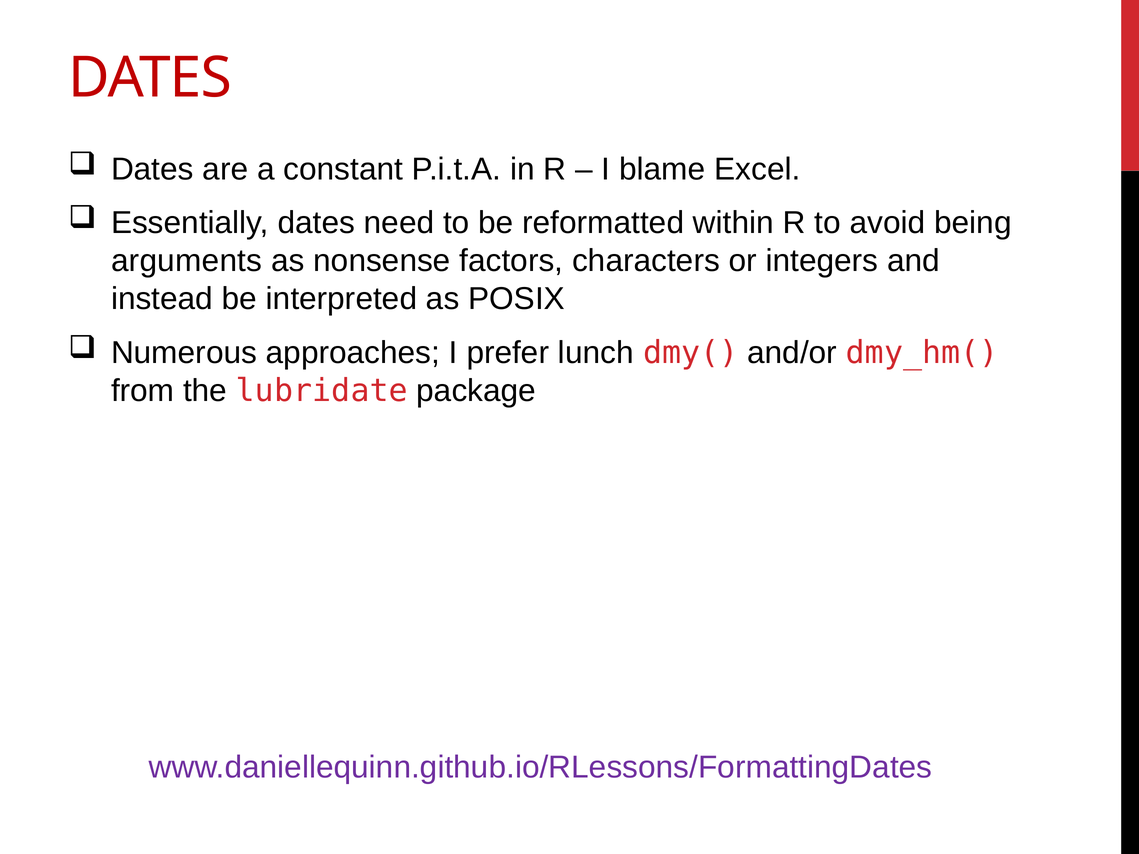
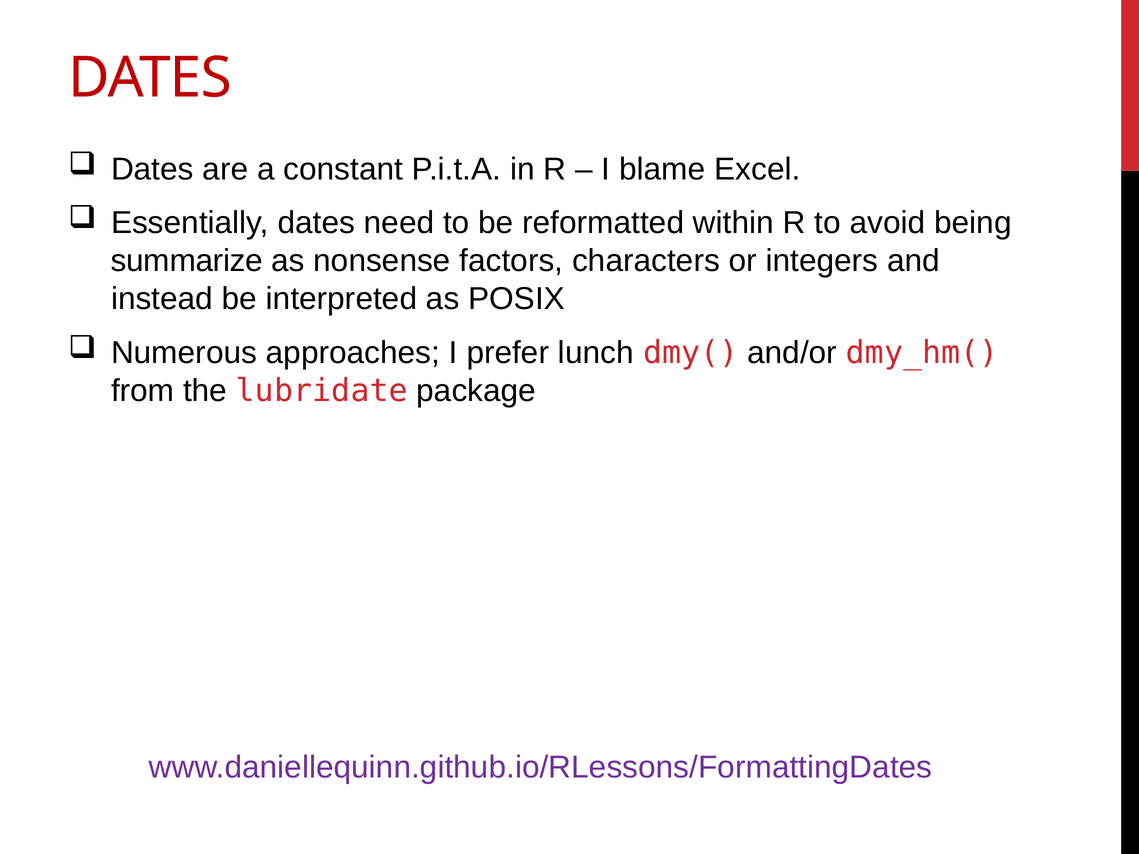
arguments: arguments -> summarize
